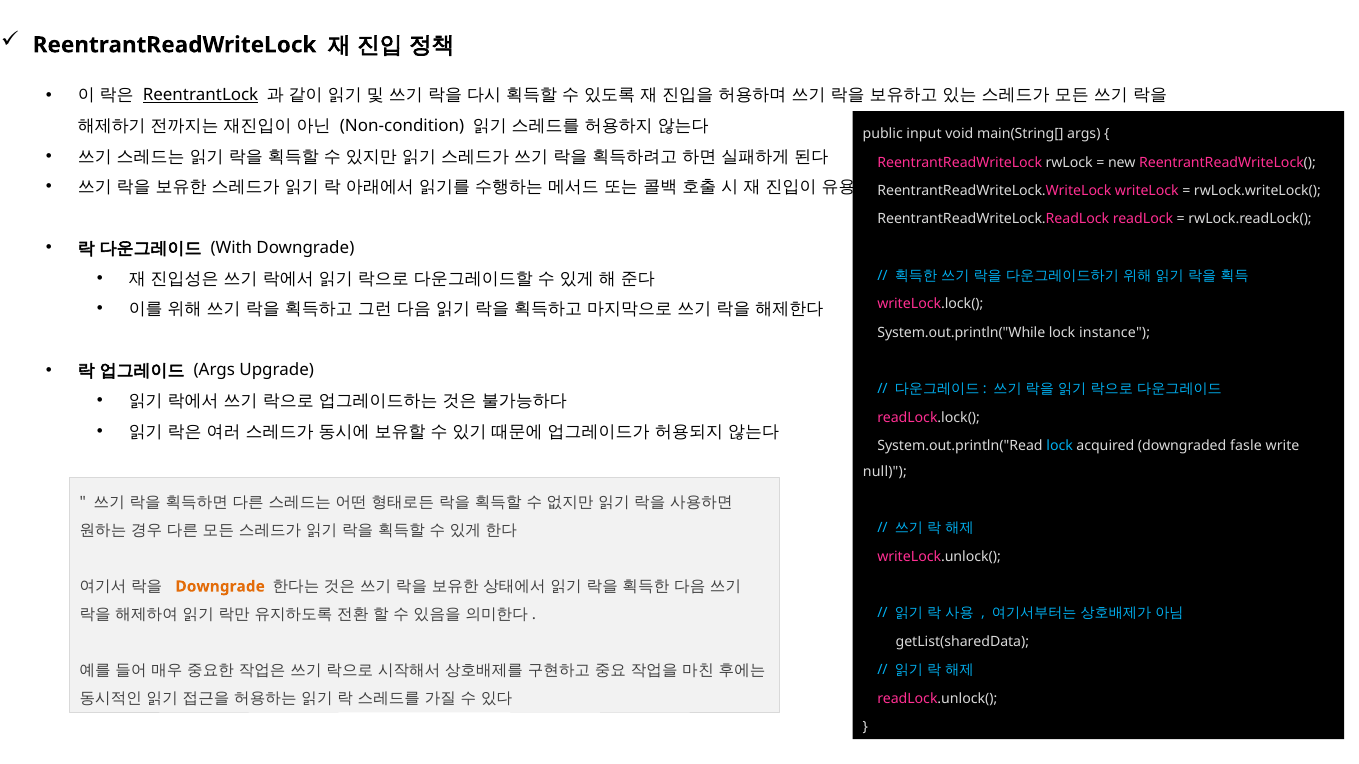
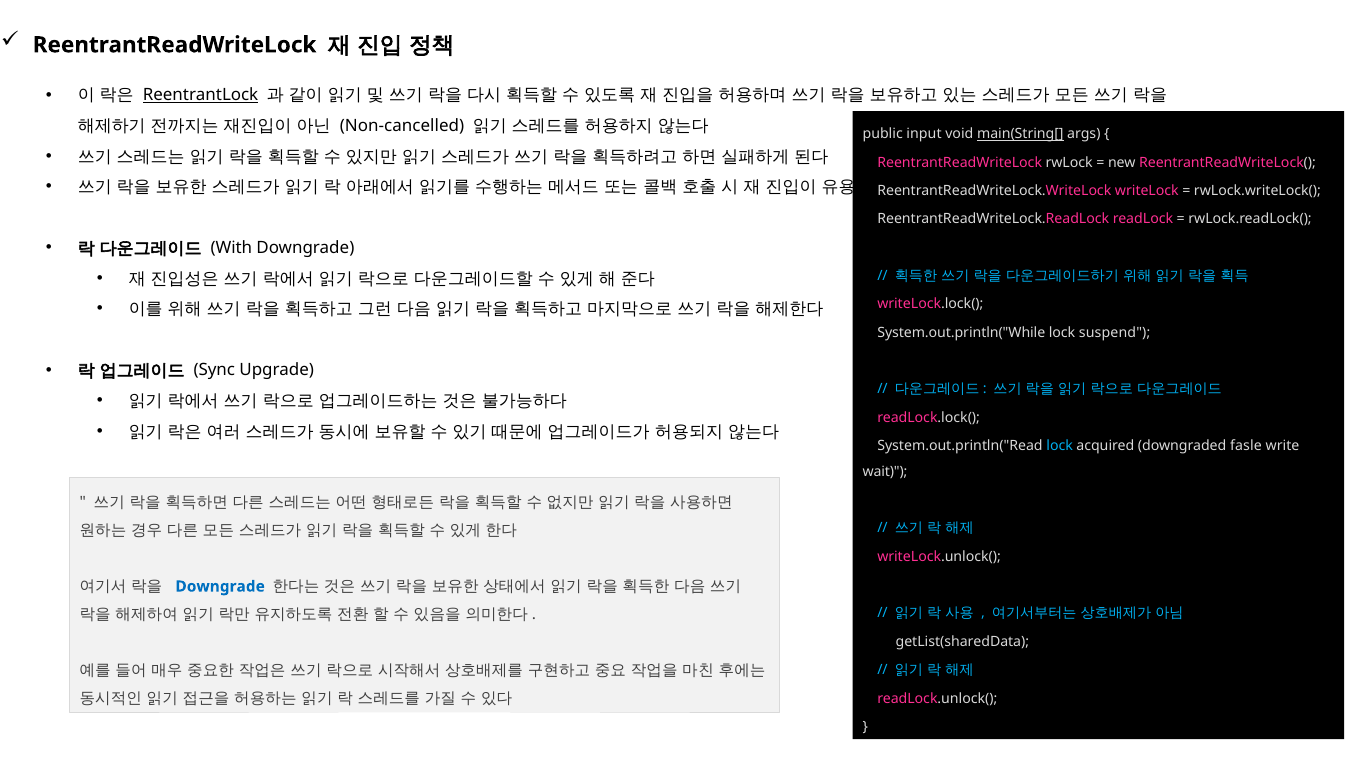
Non-condition: Non-condition -> Non-cancelled
main(String[ underline: none -> present
instance: instance -> suspend
Args at (214, 371): Args -> Sync
null: null -> wait
Downgrade at (220, 587) colour: orange -> blue
